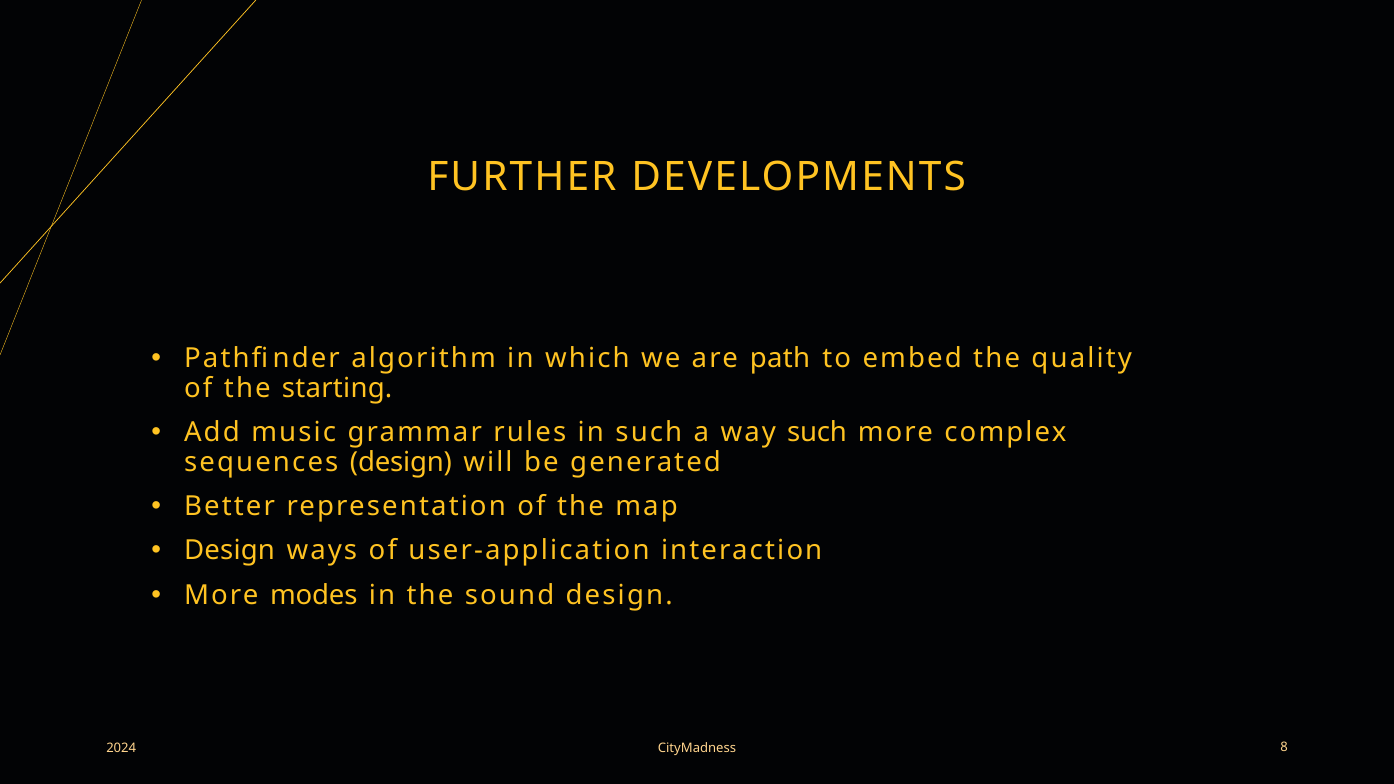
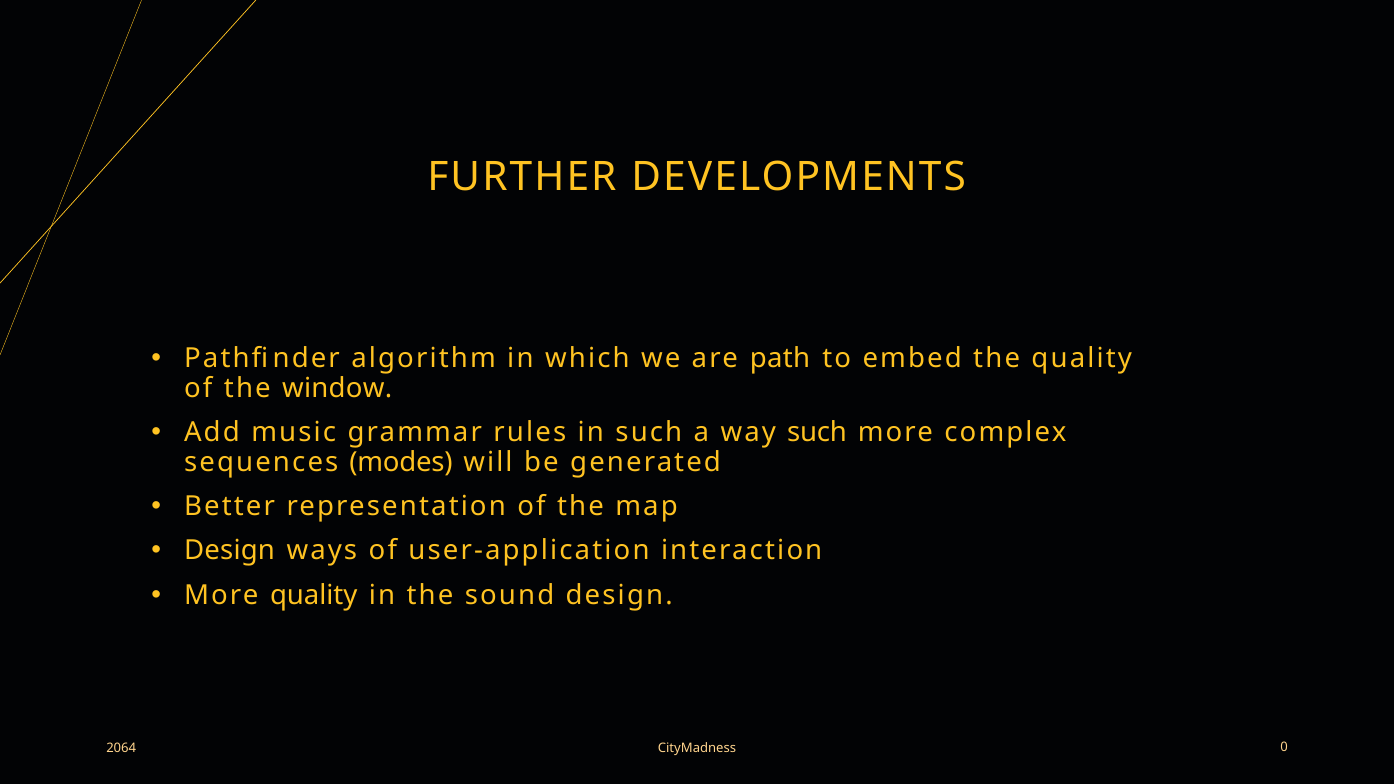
starting: starting -> window
sequences design: design -> modes
More modes: modes -> quality
2024: 2024 -> 2064
8: 8 -> 0
